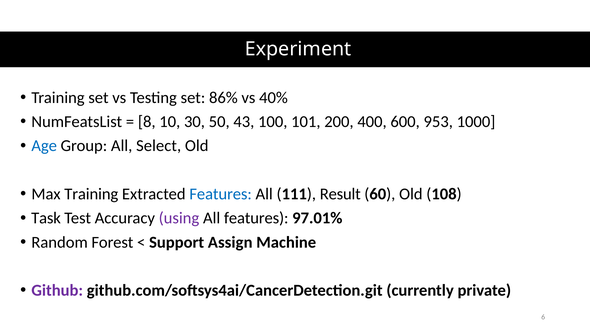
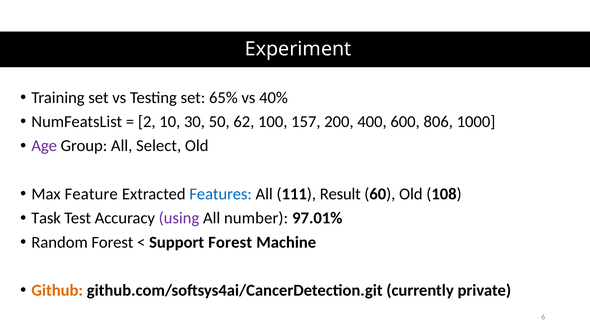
86%: 86% -> 65%
8: 8 -> 2
43: 43 -> 62
101: 101 -> 157
953: 953 -> 806
Age colour: blue -> purple
Max Training: Training -> Feature
All features: features -> number
Support Assign: Assign -> Forest
Github colour: purple -> orange
